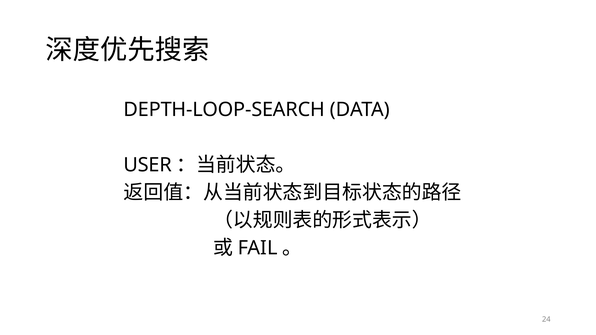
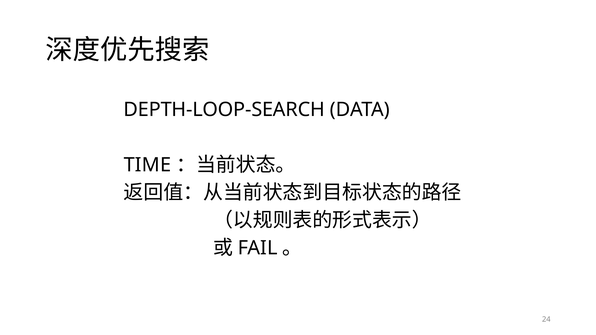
USER: USER -> TIME
